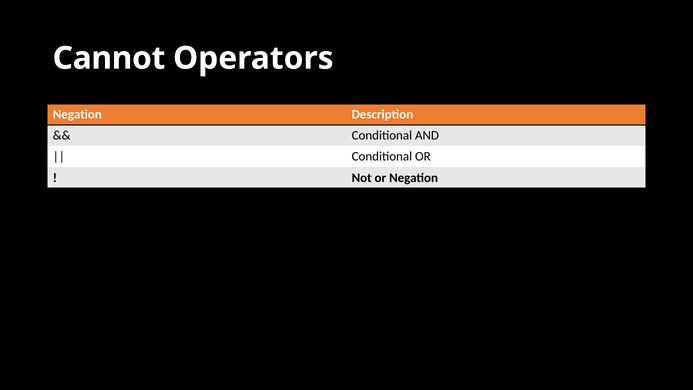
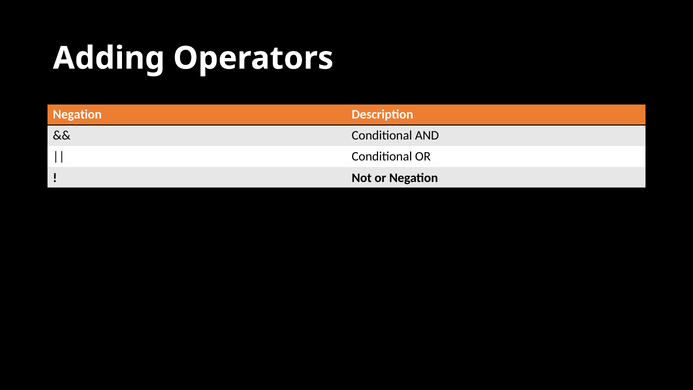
Cannot: Cannot -> Adding
